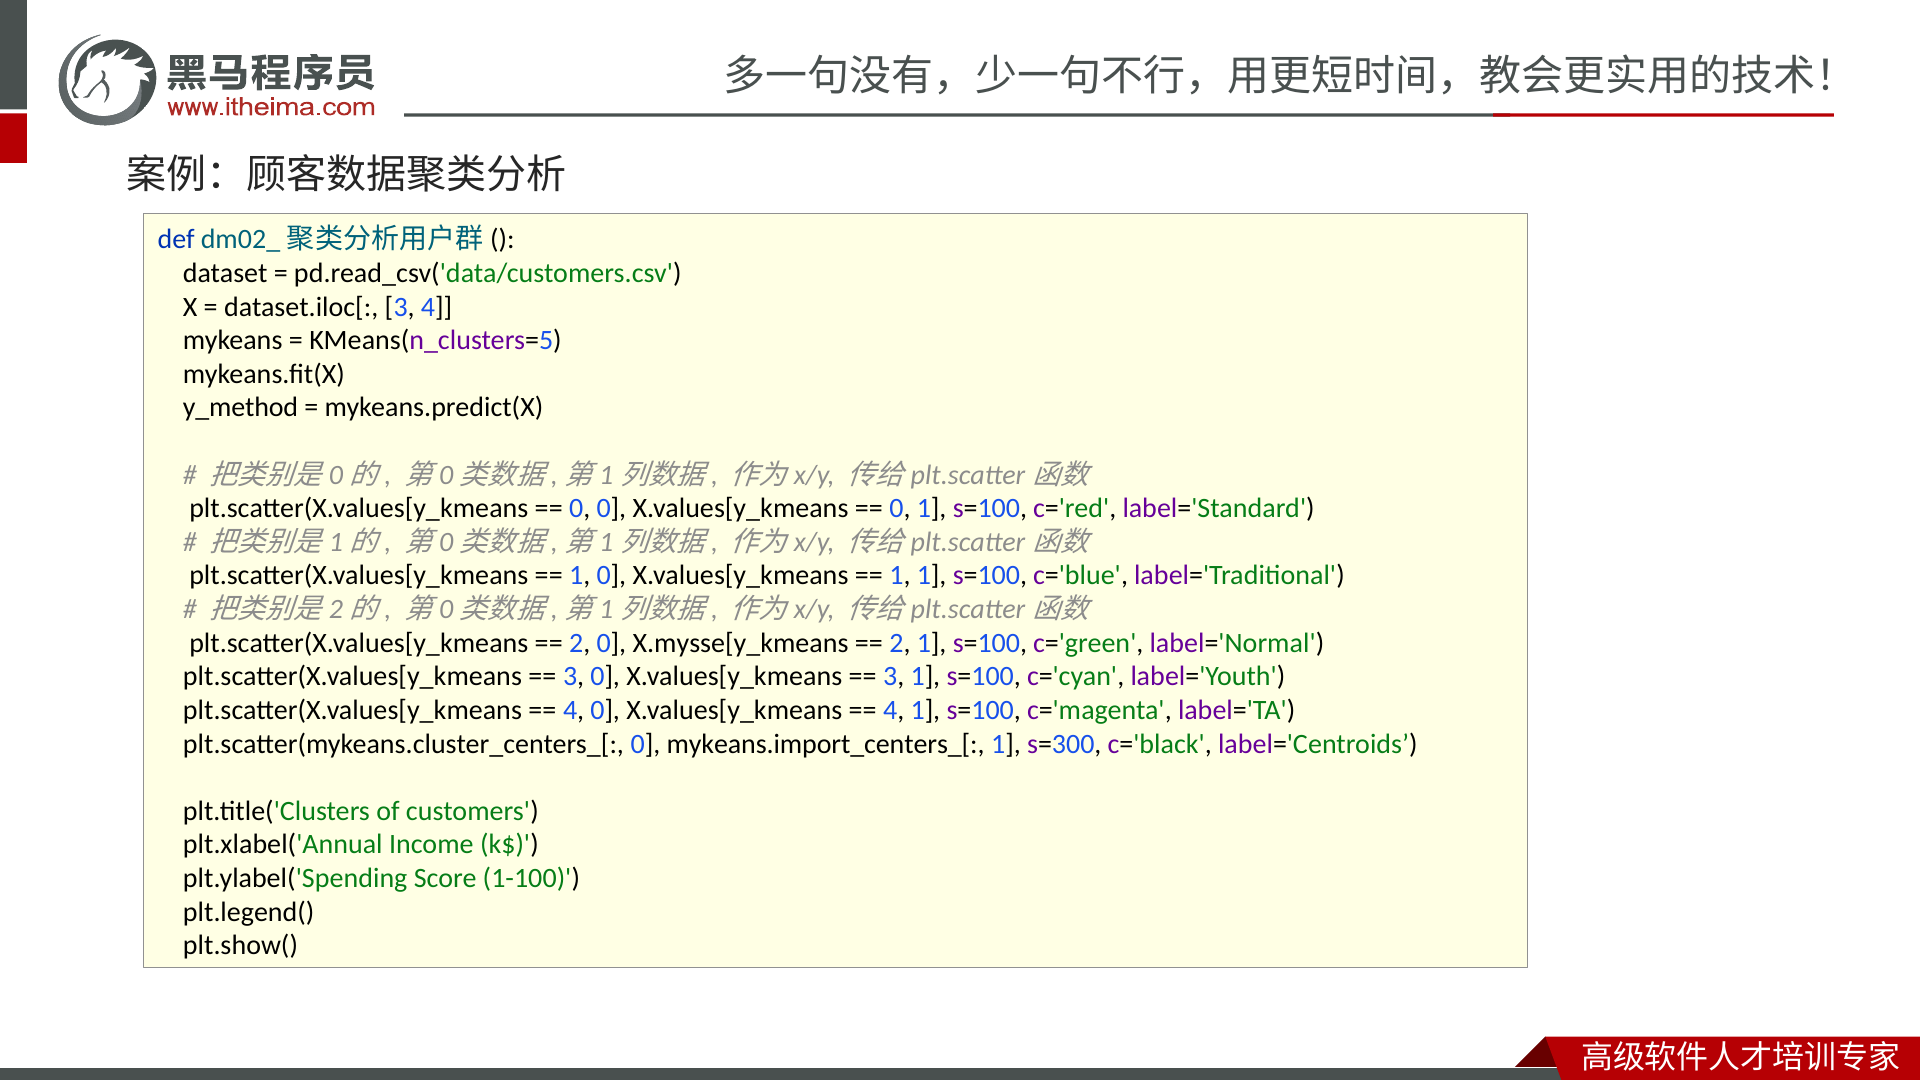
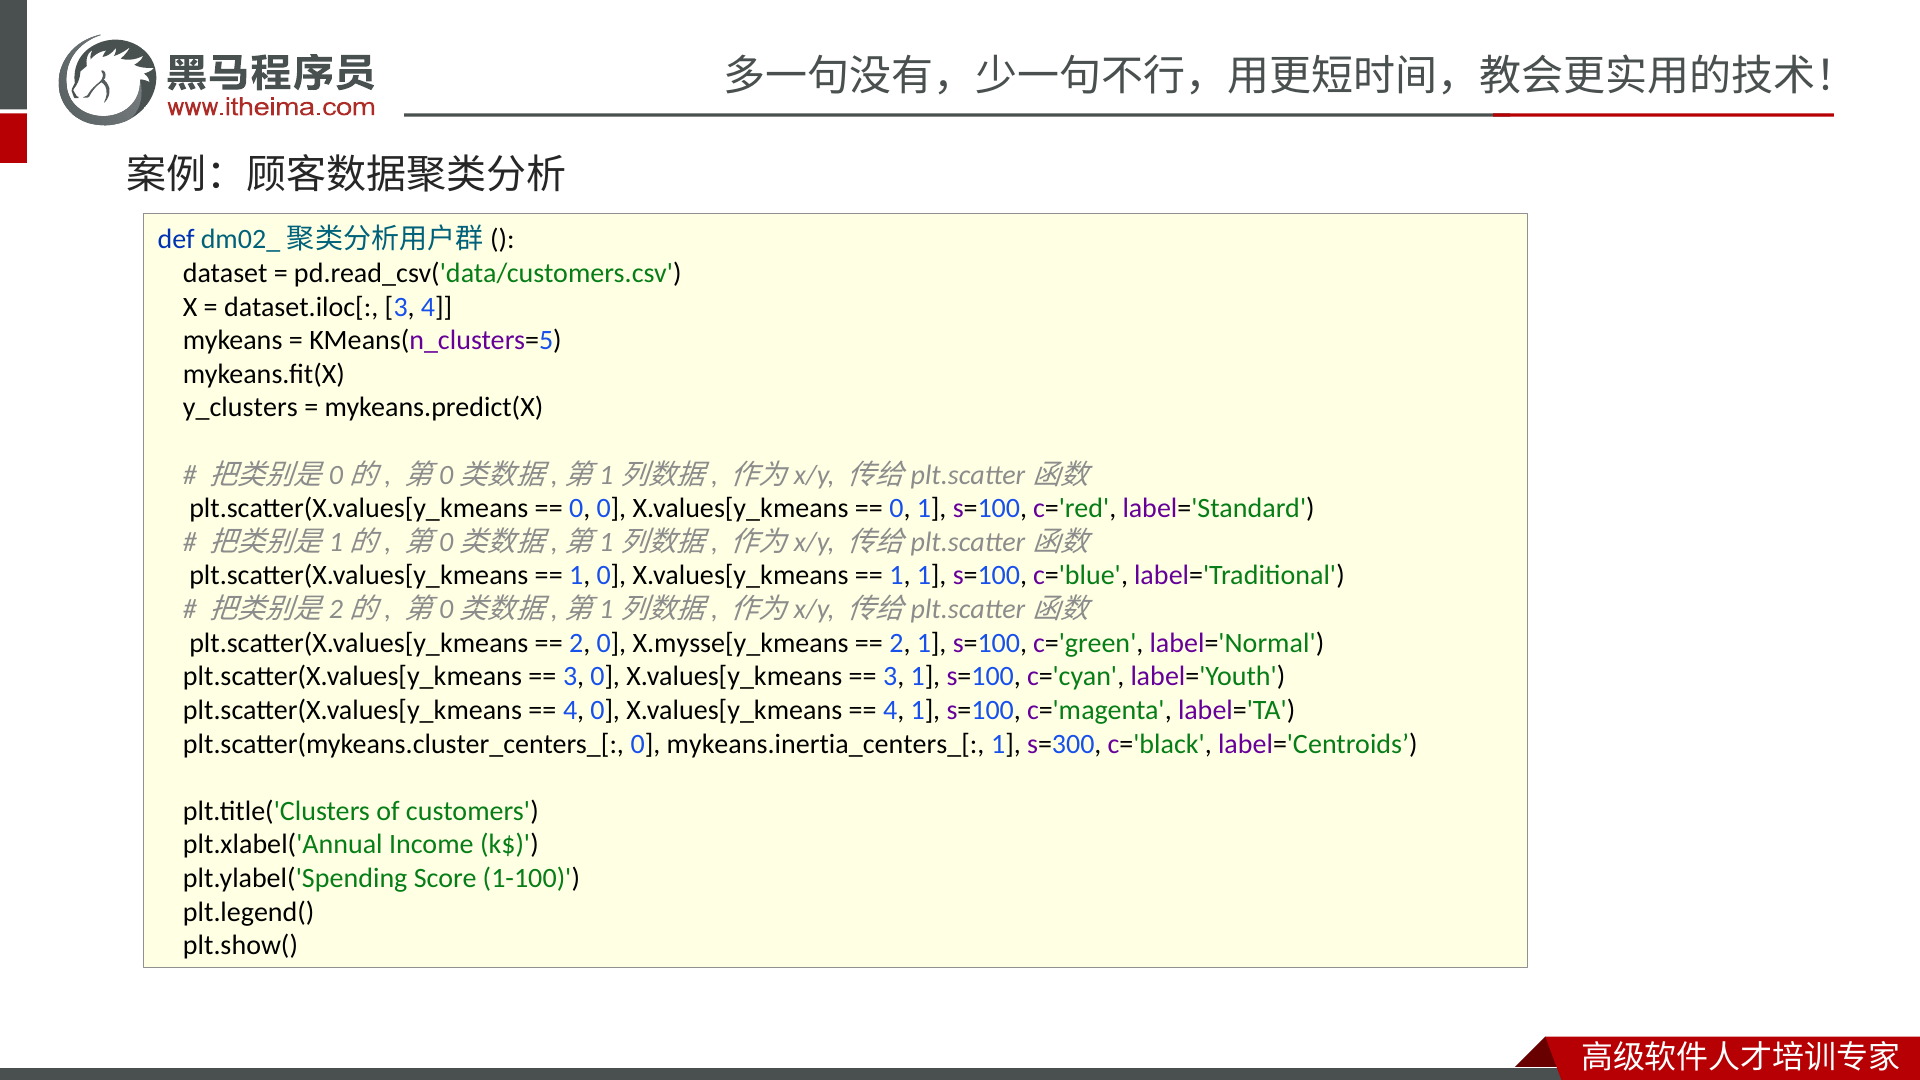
y_method: y_method -> y_clusters
mykeans.import_centers_[: mykeans.import_centers_[ -> mykeans.inertia_centers_[
